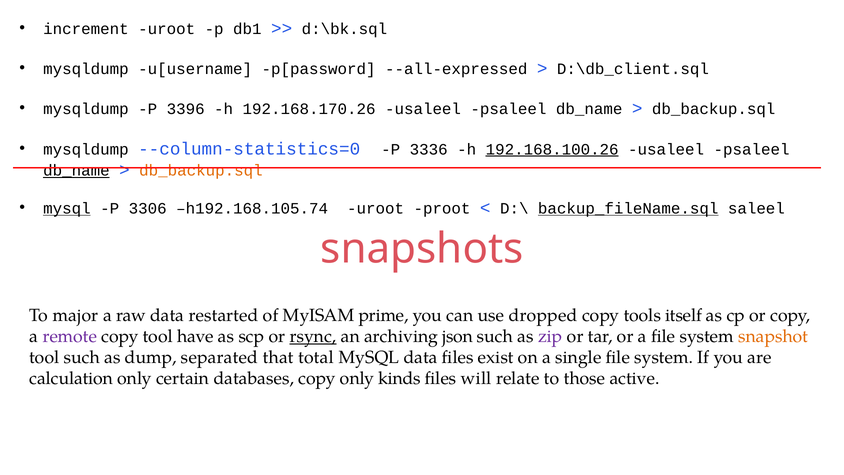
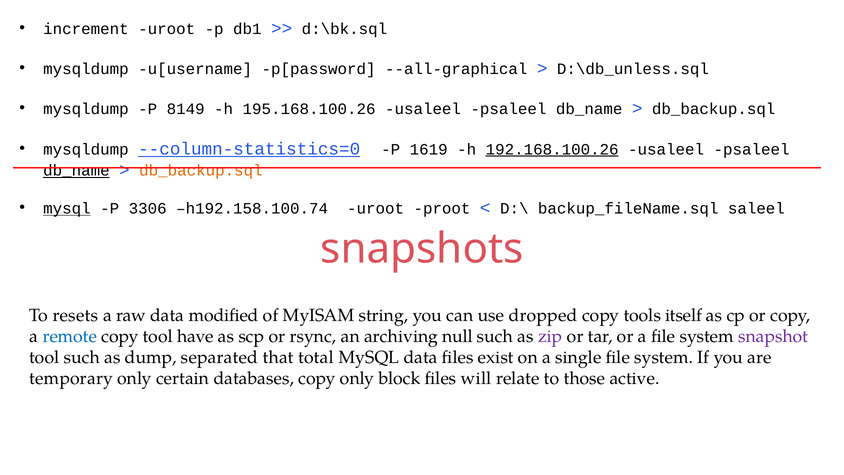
--all-expressed: --all-expressed -> --all-graphical
D:\db_client.sql: D:\db_client.sql -> D:\db_unless.sql
3396: 3396 -> 8149
192.168.170.26: 192.168.170.26 -> 195.168.100.26
--column-statistics=0 underline: none -> present
3336: 3336 -> 1619
h192.168.105.74: h192.168.105.74 -> h192.158.100.74
backup_fileName.sql underline: present -> none
major: major -> resets
restarted: restarted -> modified
prime: prime -> string
remote colour: purple -> blue
rsync underline: present -> none
json: json -> null
snapshot colour: orange -> purple
calculation: calculation -> temporary
kinds: kinds -> block
